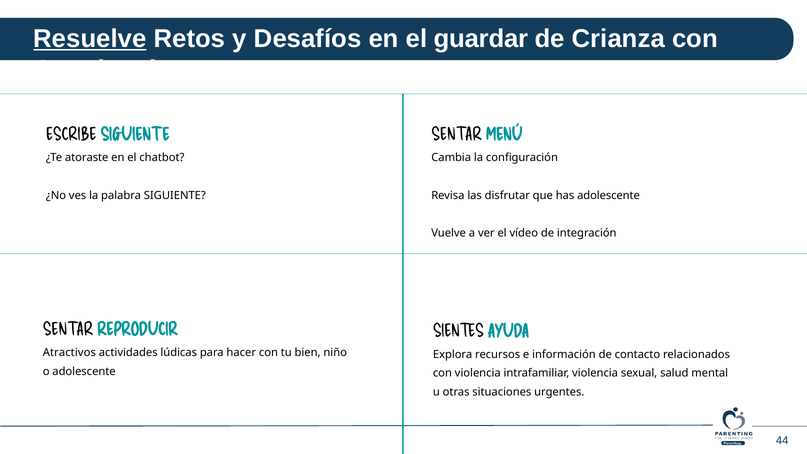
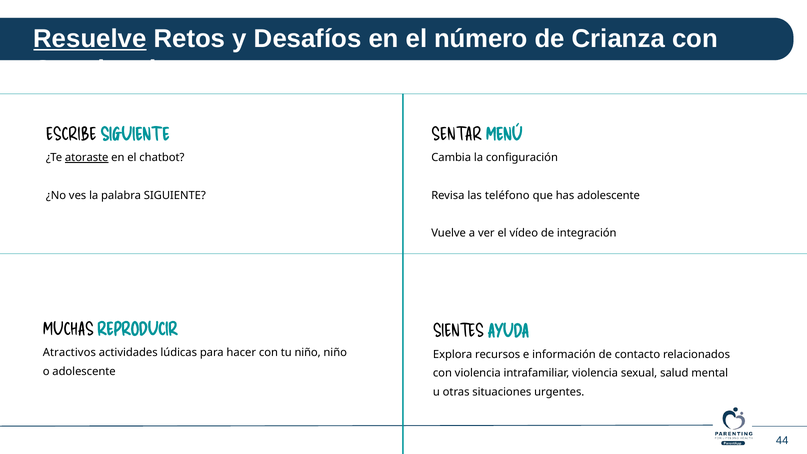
guardar: guardar -> número
atoraste underline: none -> present
disfrutar: disfrutar -> teléfono
SENTAR at (68, 330): SENTAR -> MUCHAS
tu bien: bien -> niño
